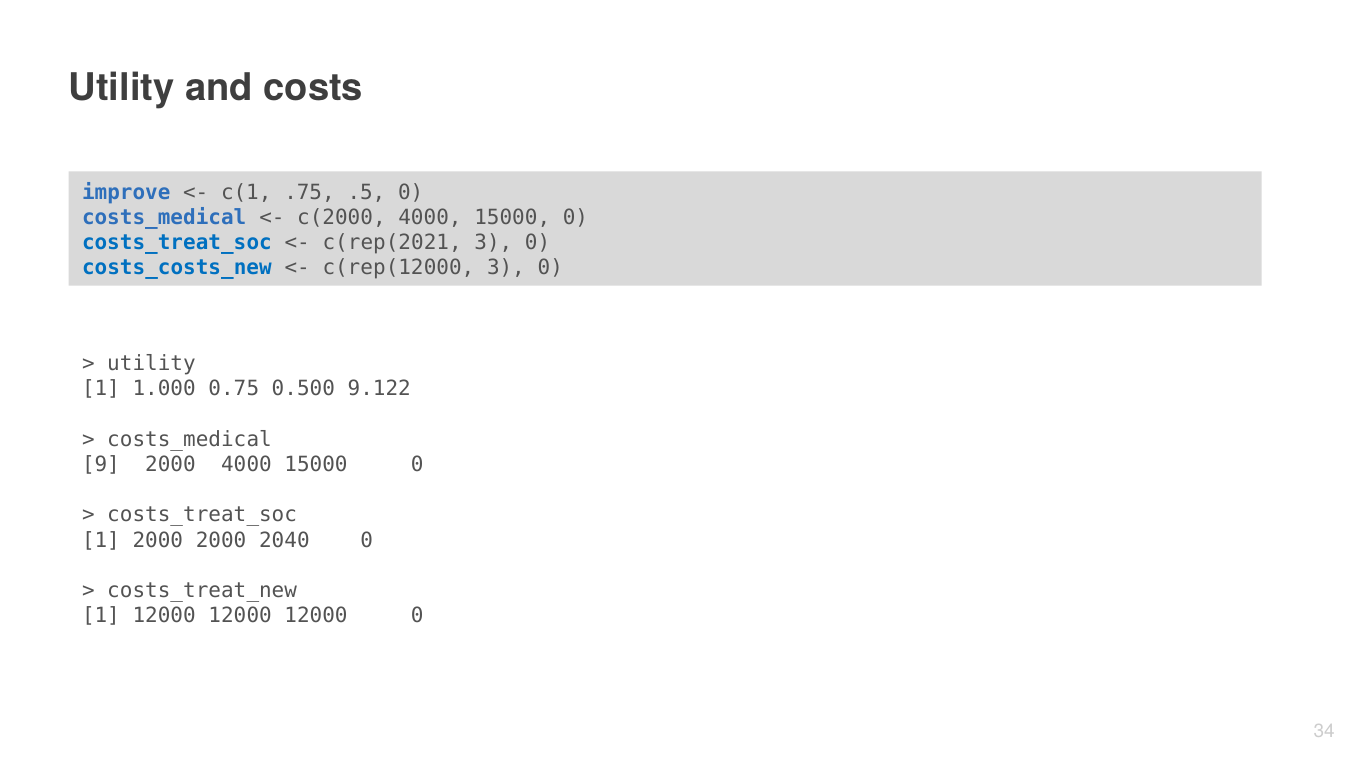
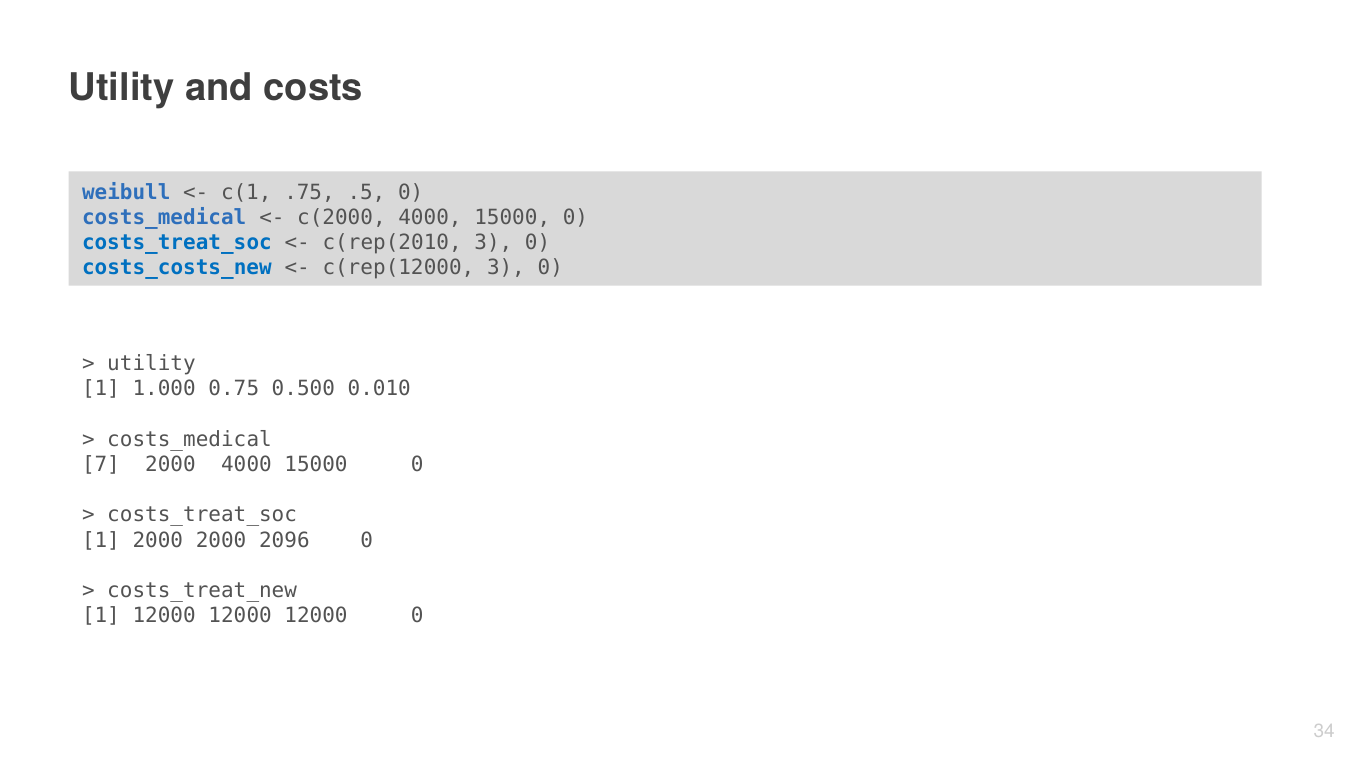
improve: improve -> weibull
c(rep(2021: c(rep(2021 -> c(rep(2010
9.122: 9.122 -> 0.010
9: 9 -> 7
2040: 2040 -> 2096
